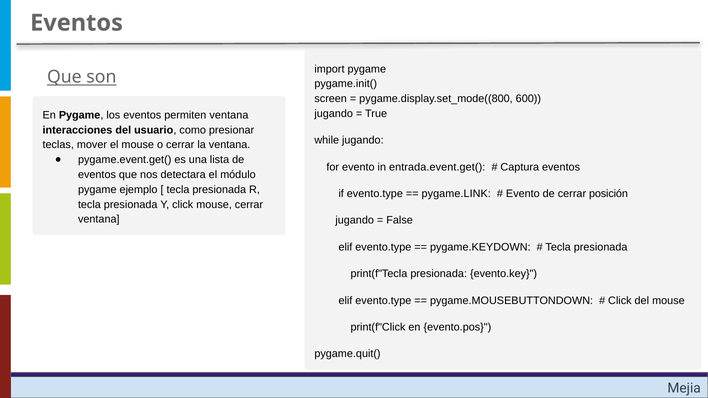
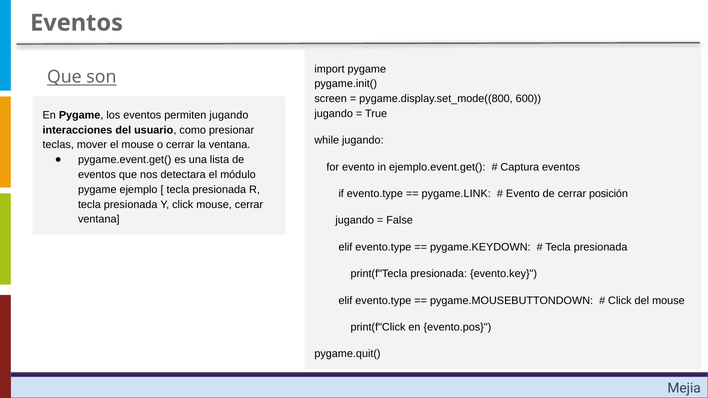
permiten ventana: ventana -> jugando
entrada.event.get(: entrada.event.get( -> ejemplo.event.get(
